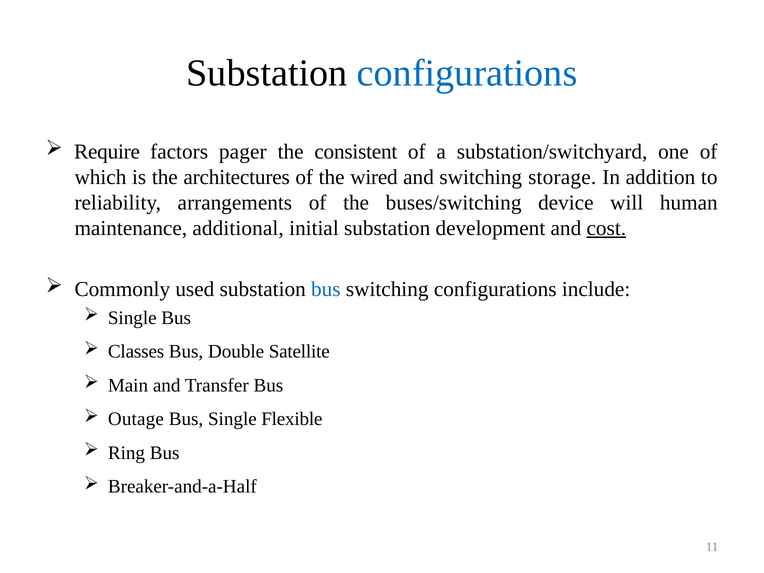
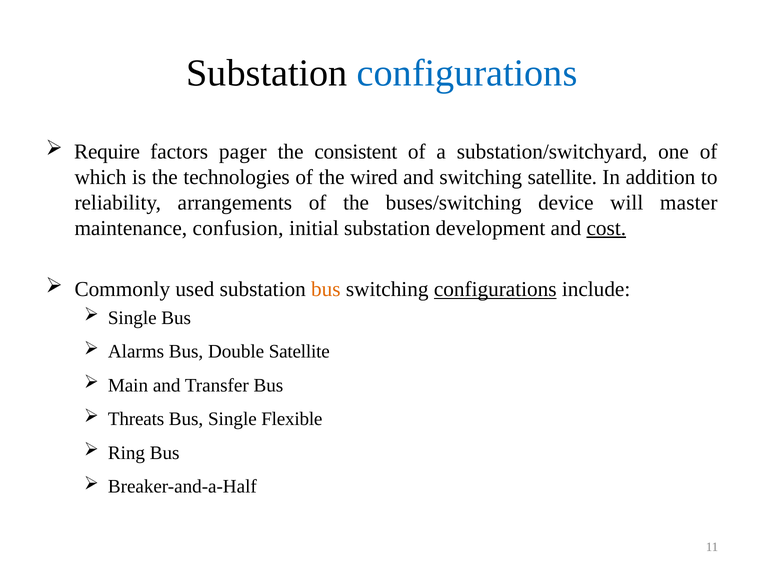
architectures: architectures -> technologies
switching storage: storage -> satellite
human: human -> master
additional: additional -> confusion
bus at (326, 289) colour: blue -> orange
configurations at (495, 289) underline: none -> present
Classes: Classes -> Alarms
Outage: Outage -> Threats
